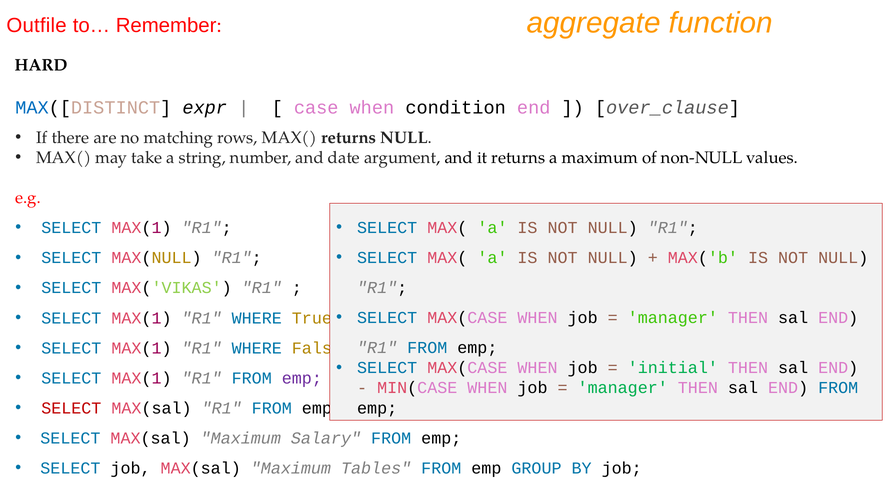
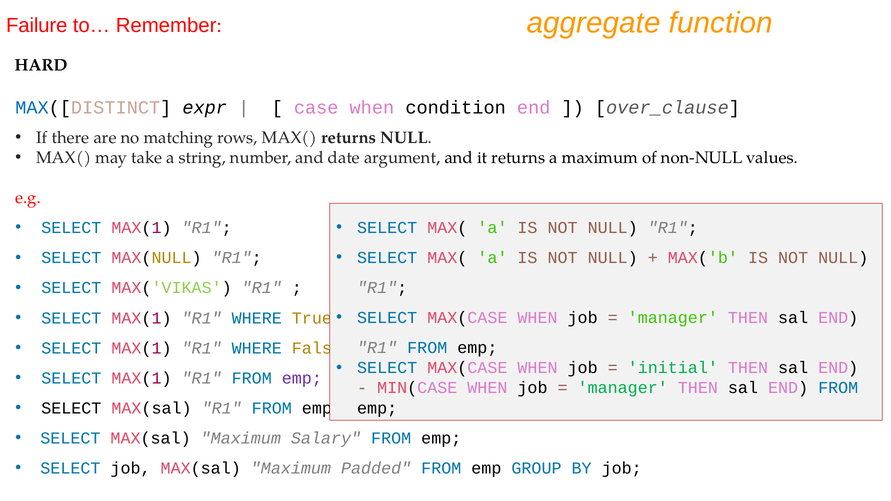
Outfile: Outfile -> Failure
SELECT at (71, 408) colour: red -> black
Tables: Tables -> Padded
